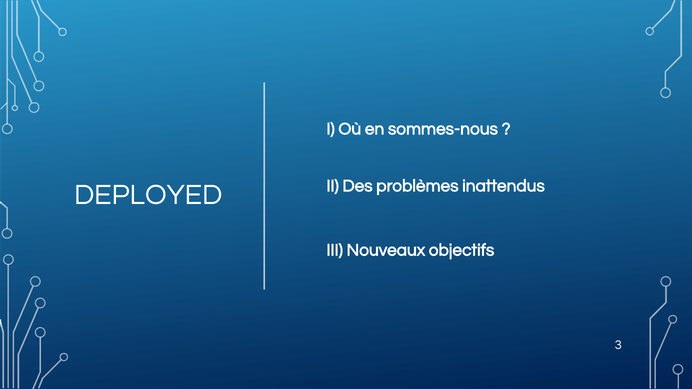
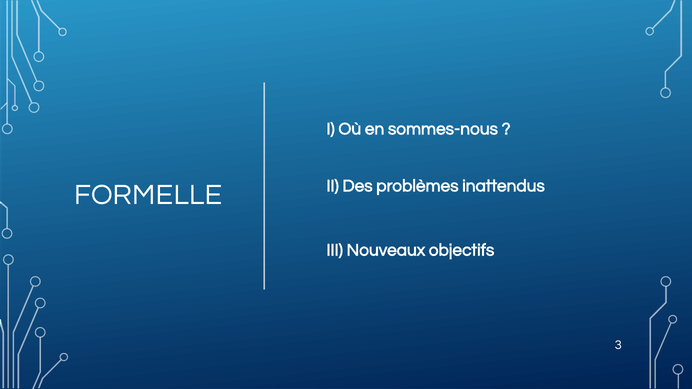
DEPLOYED: DEPLOYED -> FORMELLE
